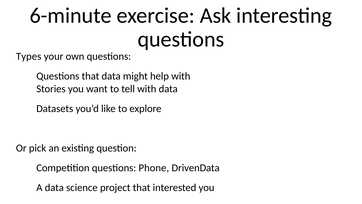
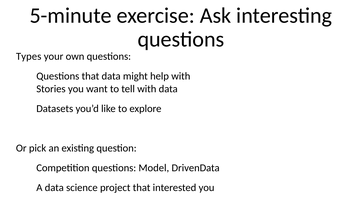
6-minute: 6-minute -> 5-minute
Phone: Phone -> Model
